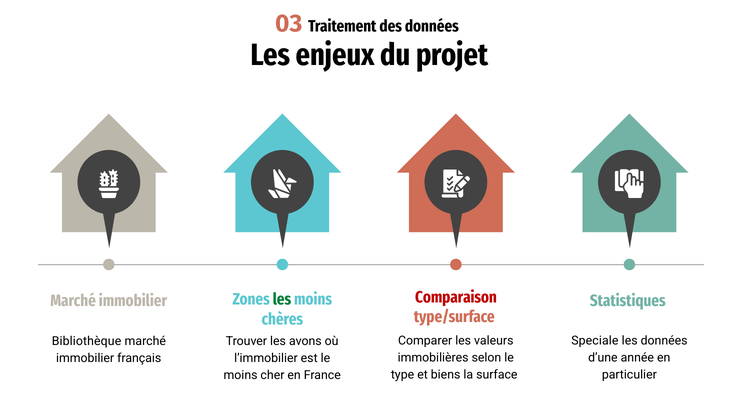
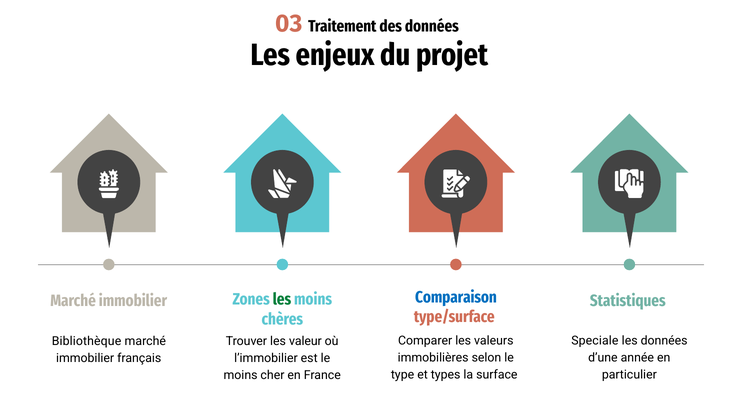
Comparaison colour: red -> blue
avons: avons -> valeur
biens: biens -> types
